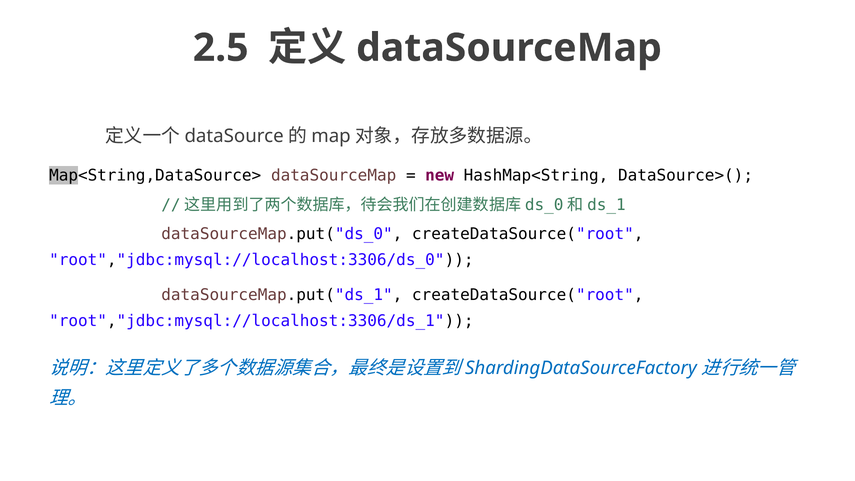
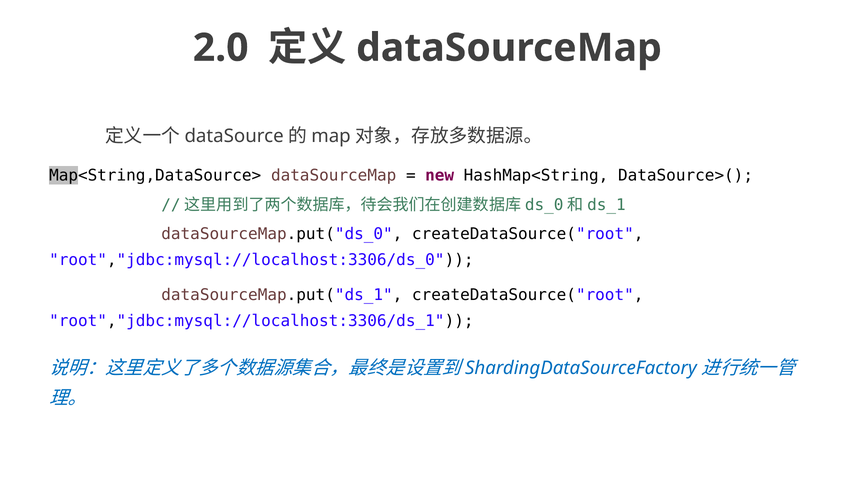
2.5: 2.5 -> 2.0
